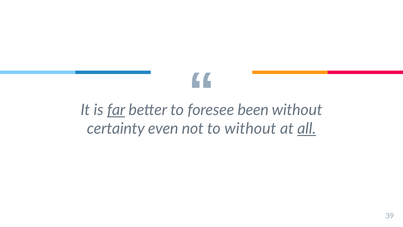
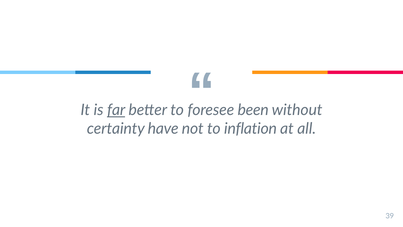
even: even -> have
to without: without -> inflation
all underline: present -> none
